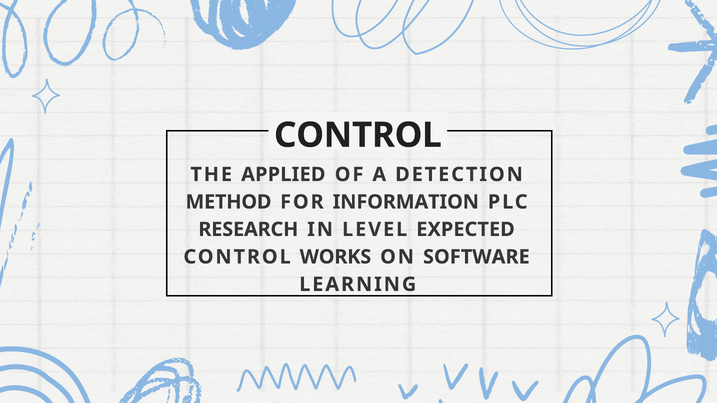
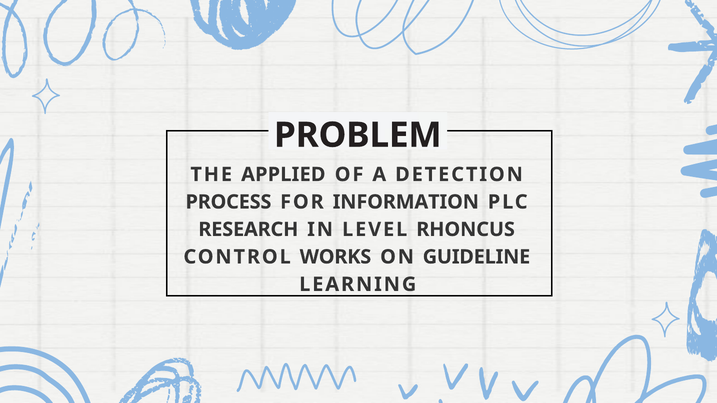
CONTROL at (358, 135): CONTROL -> PROBLEM
METHOD: METHOD -> PROCESS
EXPECTED: EXPECTED -> RHONCUS
SOFTWARE: SOFTWARE -> GUIDELINE
